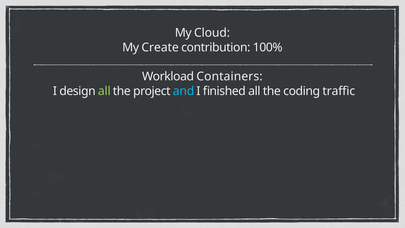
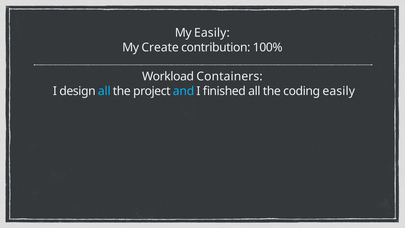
My Cloud: Cloud -> Easily
all at (104, 91) colour: light green -> light blue
coding traffic: traffic -> easily
